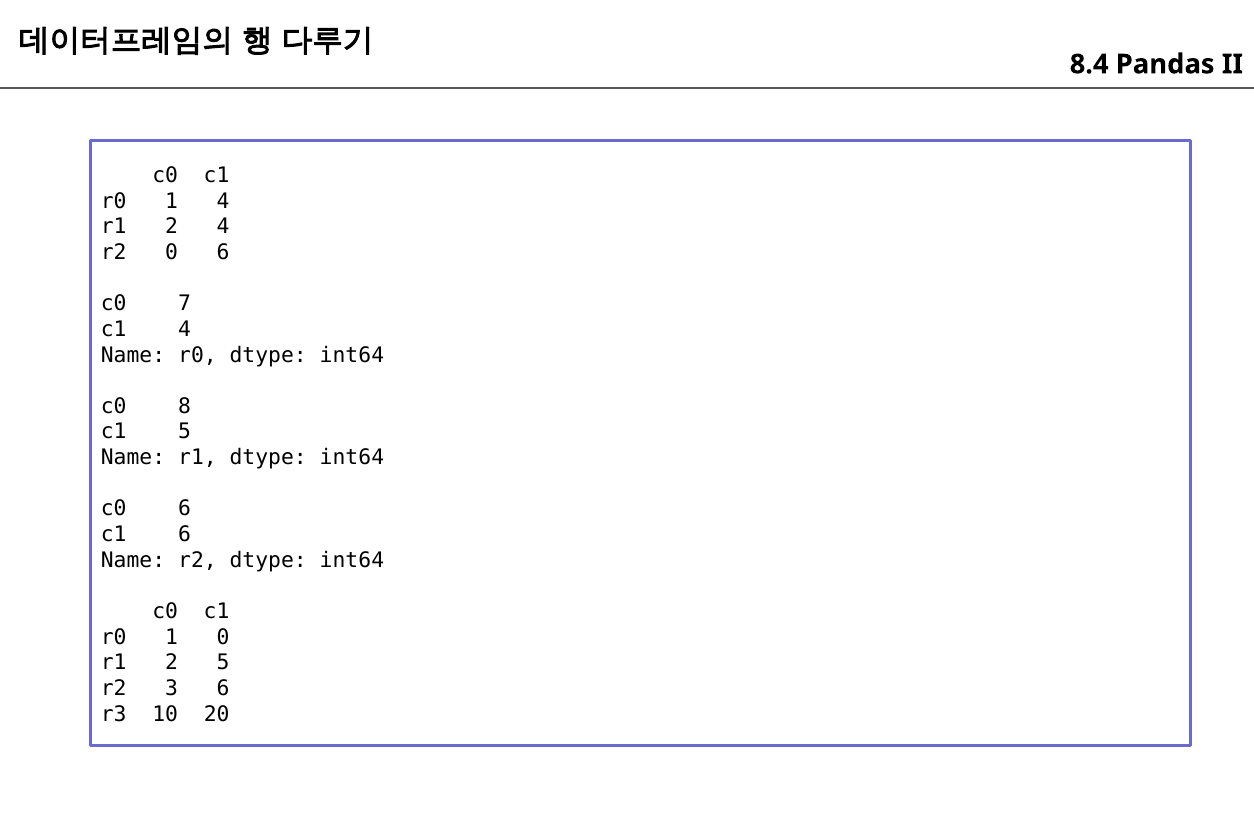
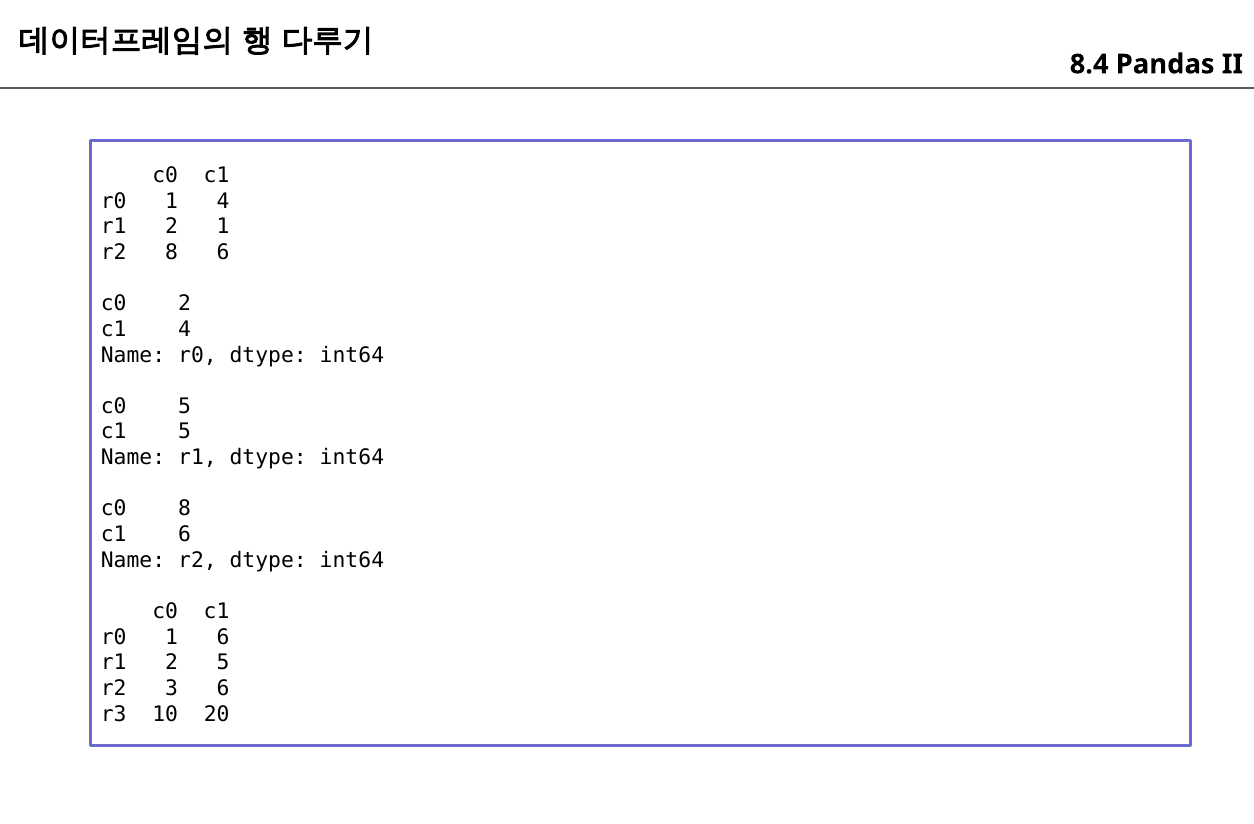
2 4: 4 -> 1
r2 0: 0 -> 8
c0 7: 7 -> 2
c0 8: 8 -> 5
c0 6: 6 -> 8
1 0: 0 -> 6
